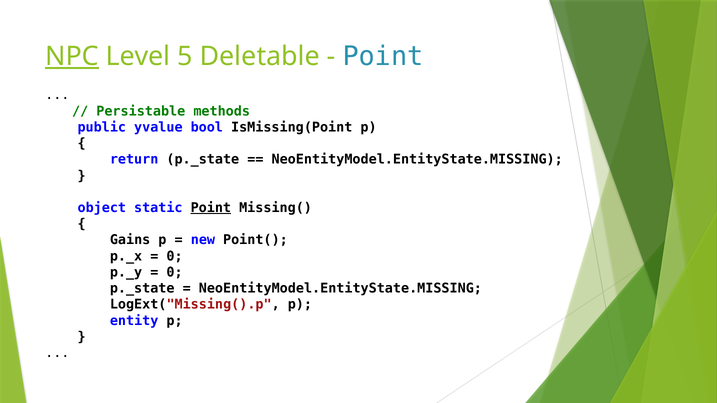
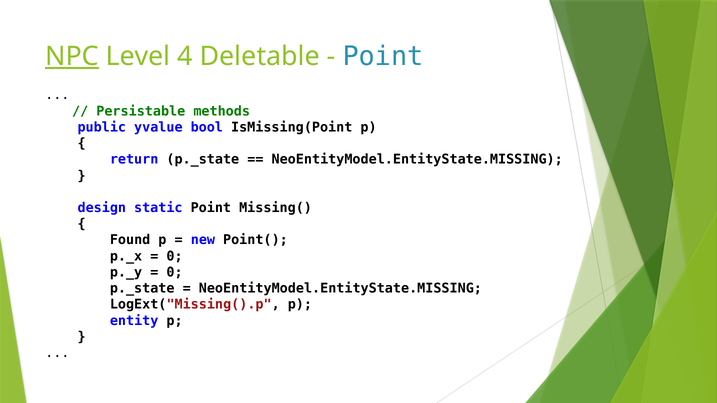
5: 5 -> 4
object: object -> design
Point at (211, 208) underline: present -> none
Gains: Gains -> Found
